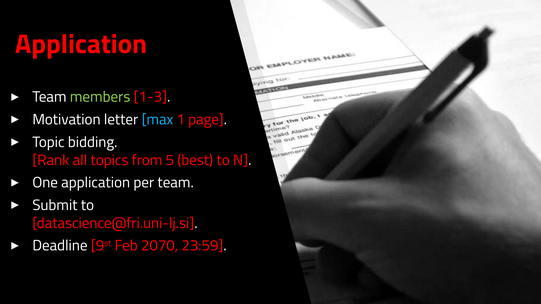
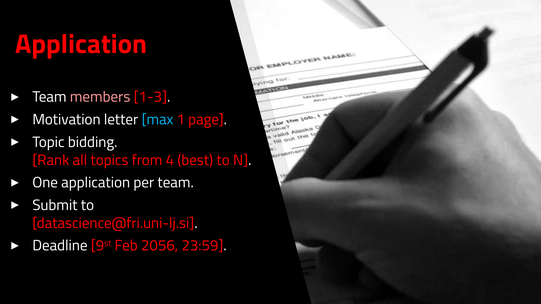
members colour: light green -> pink
5: 5 -> 4
2070: 2070 -> 2056
